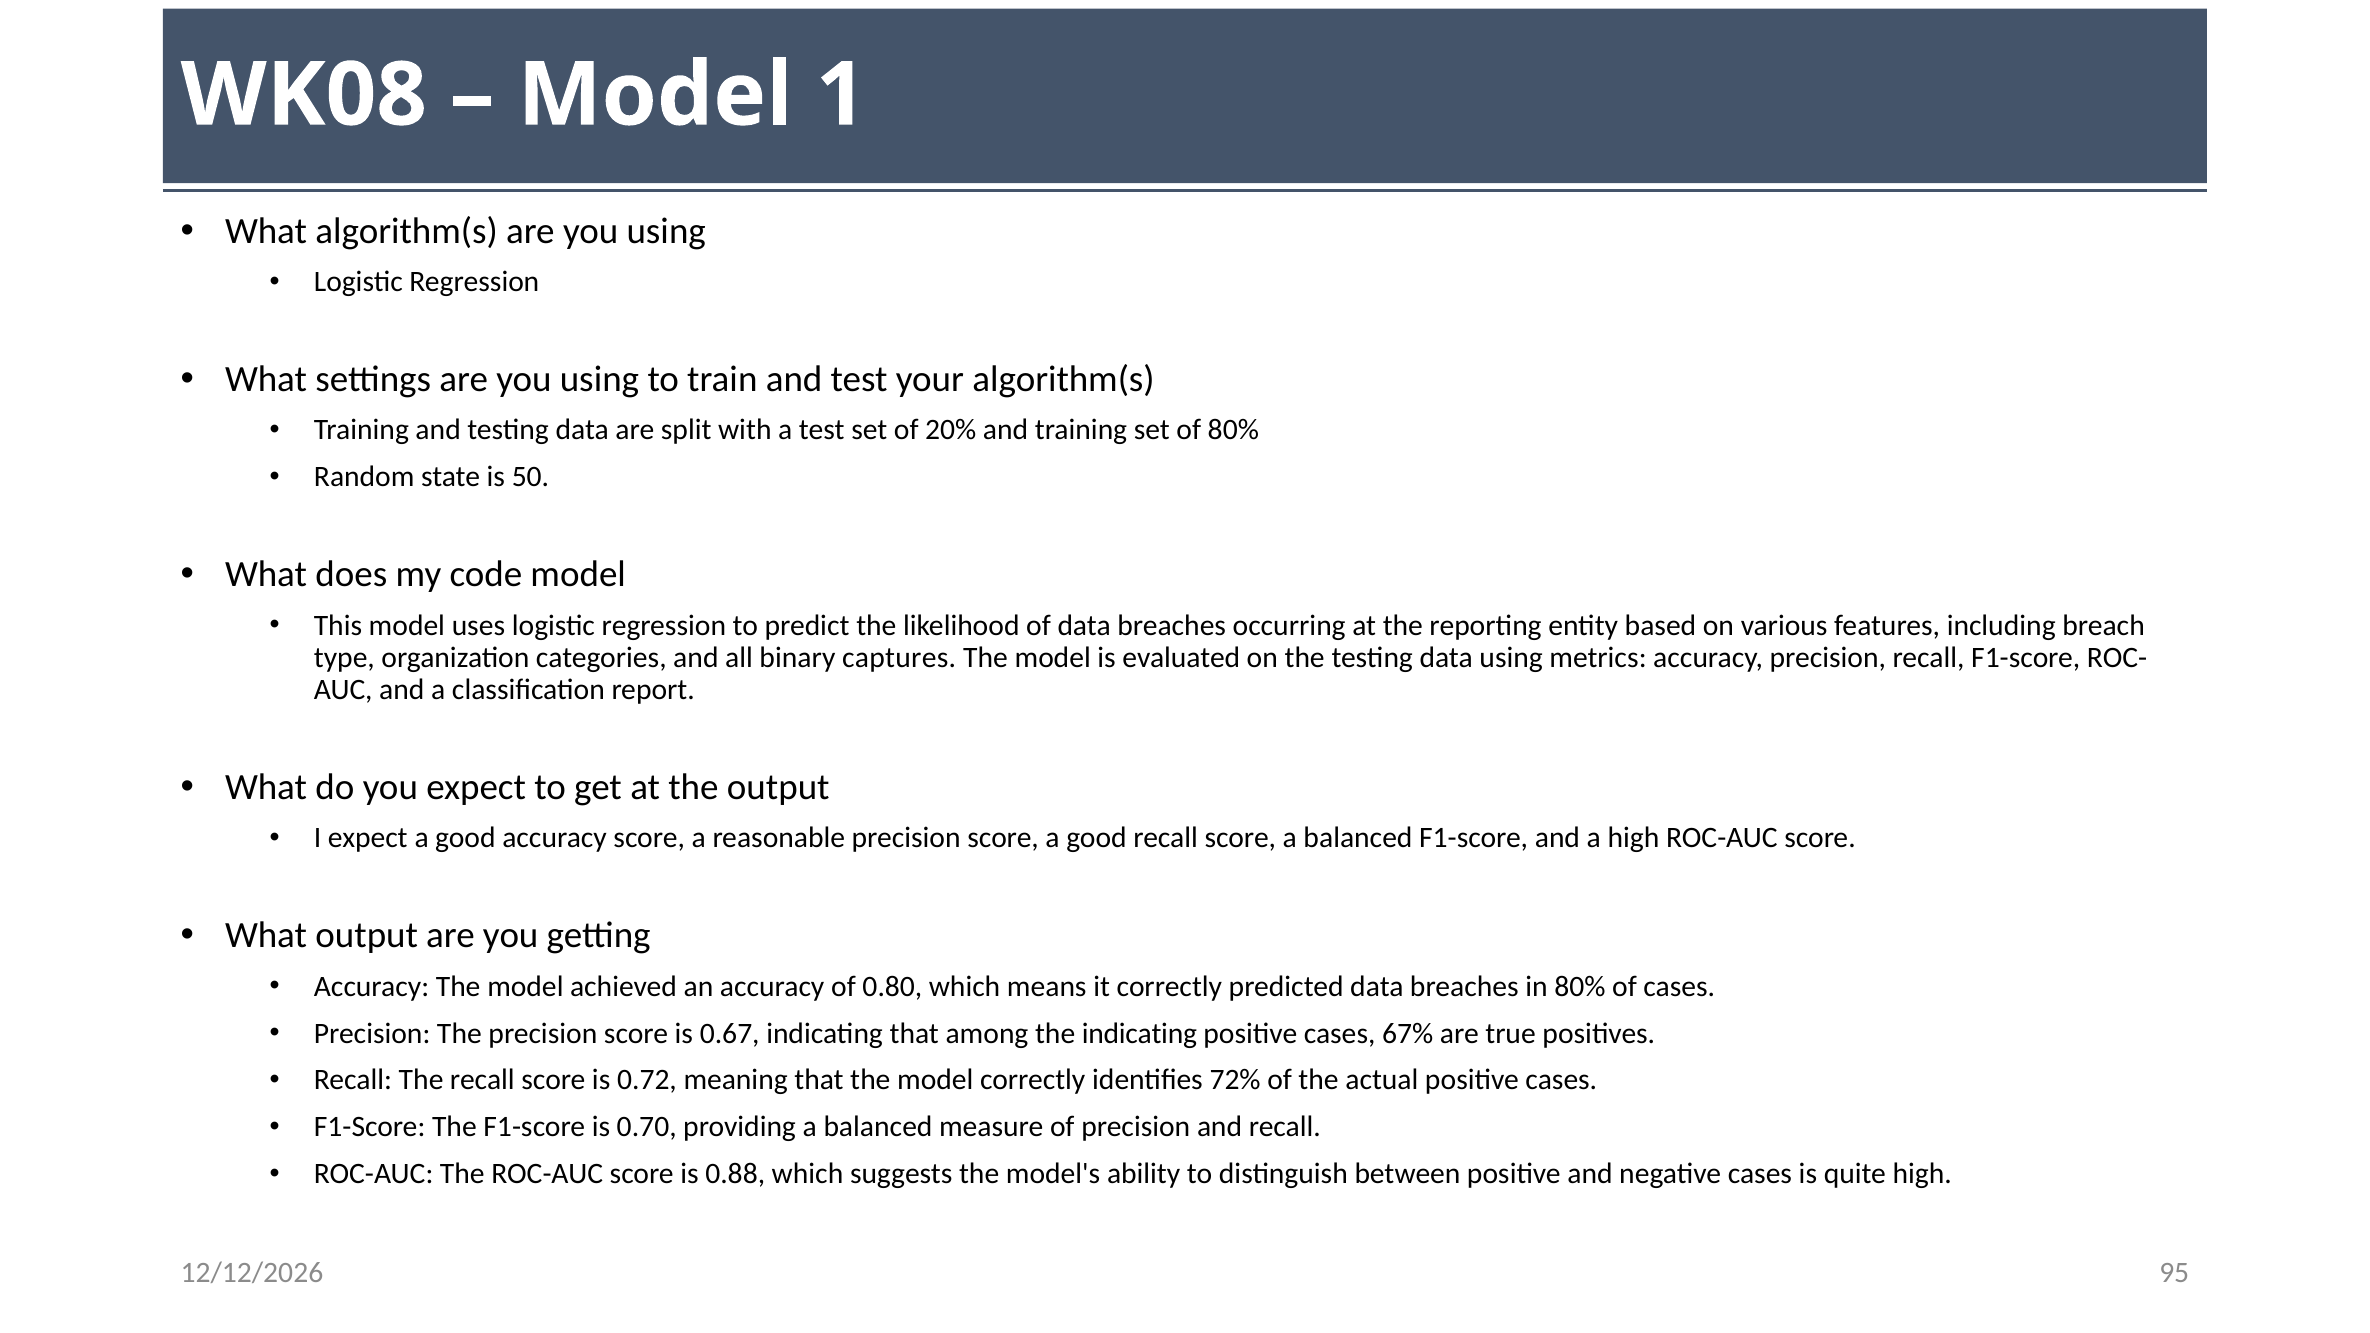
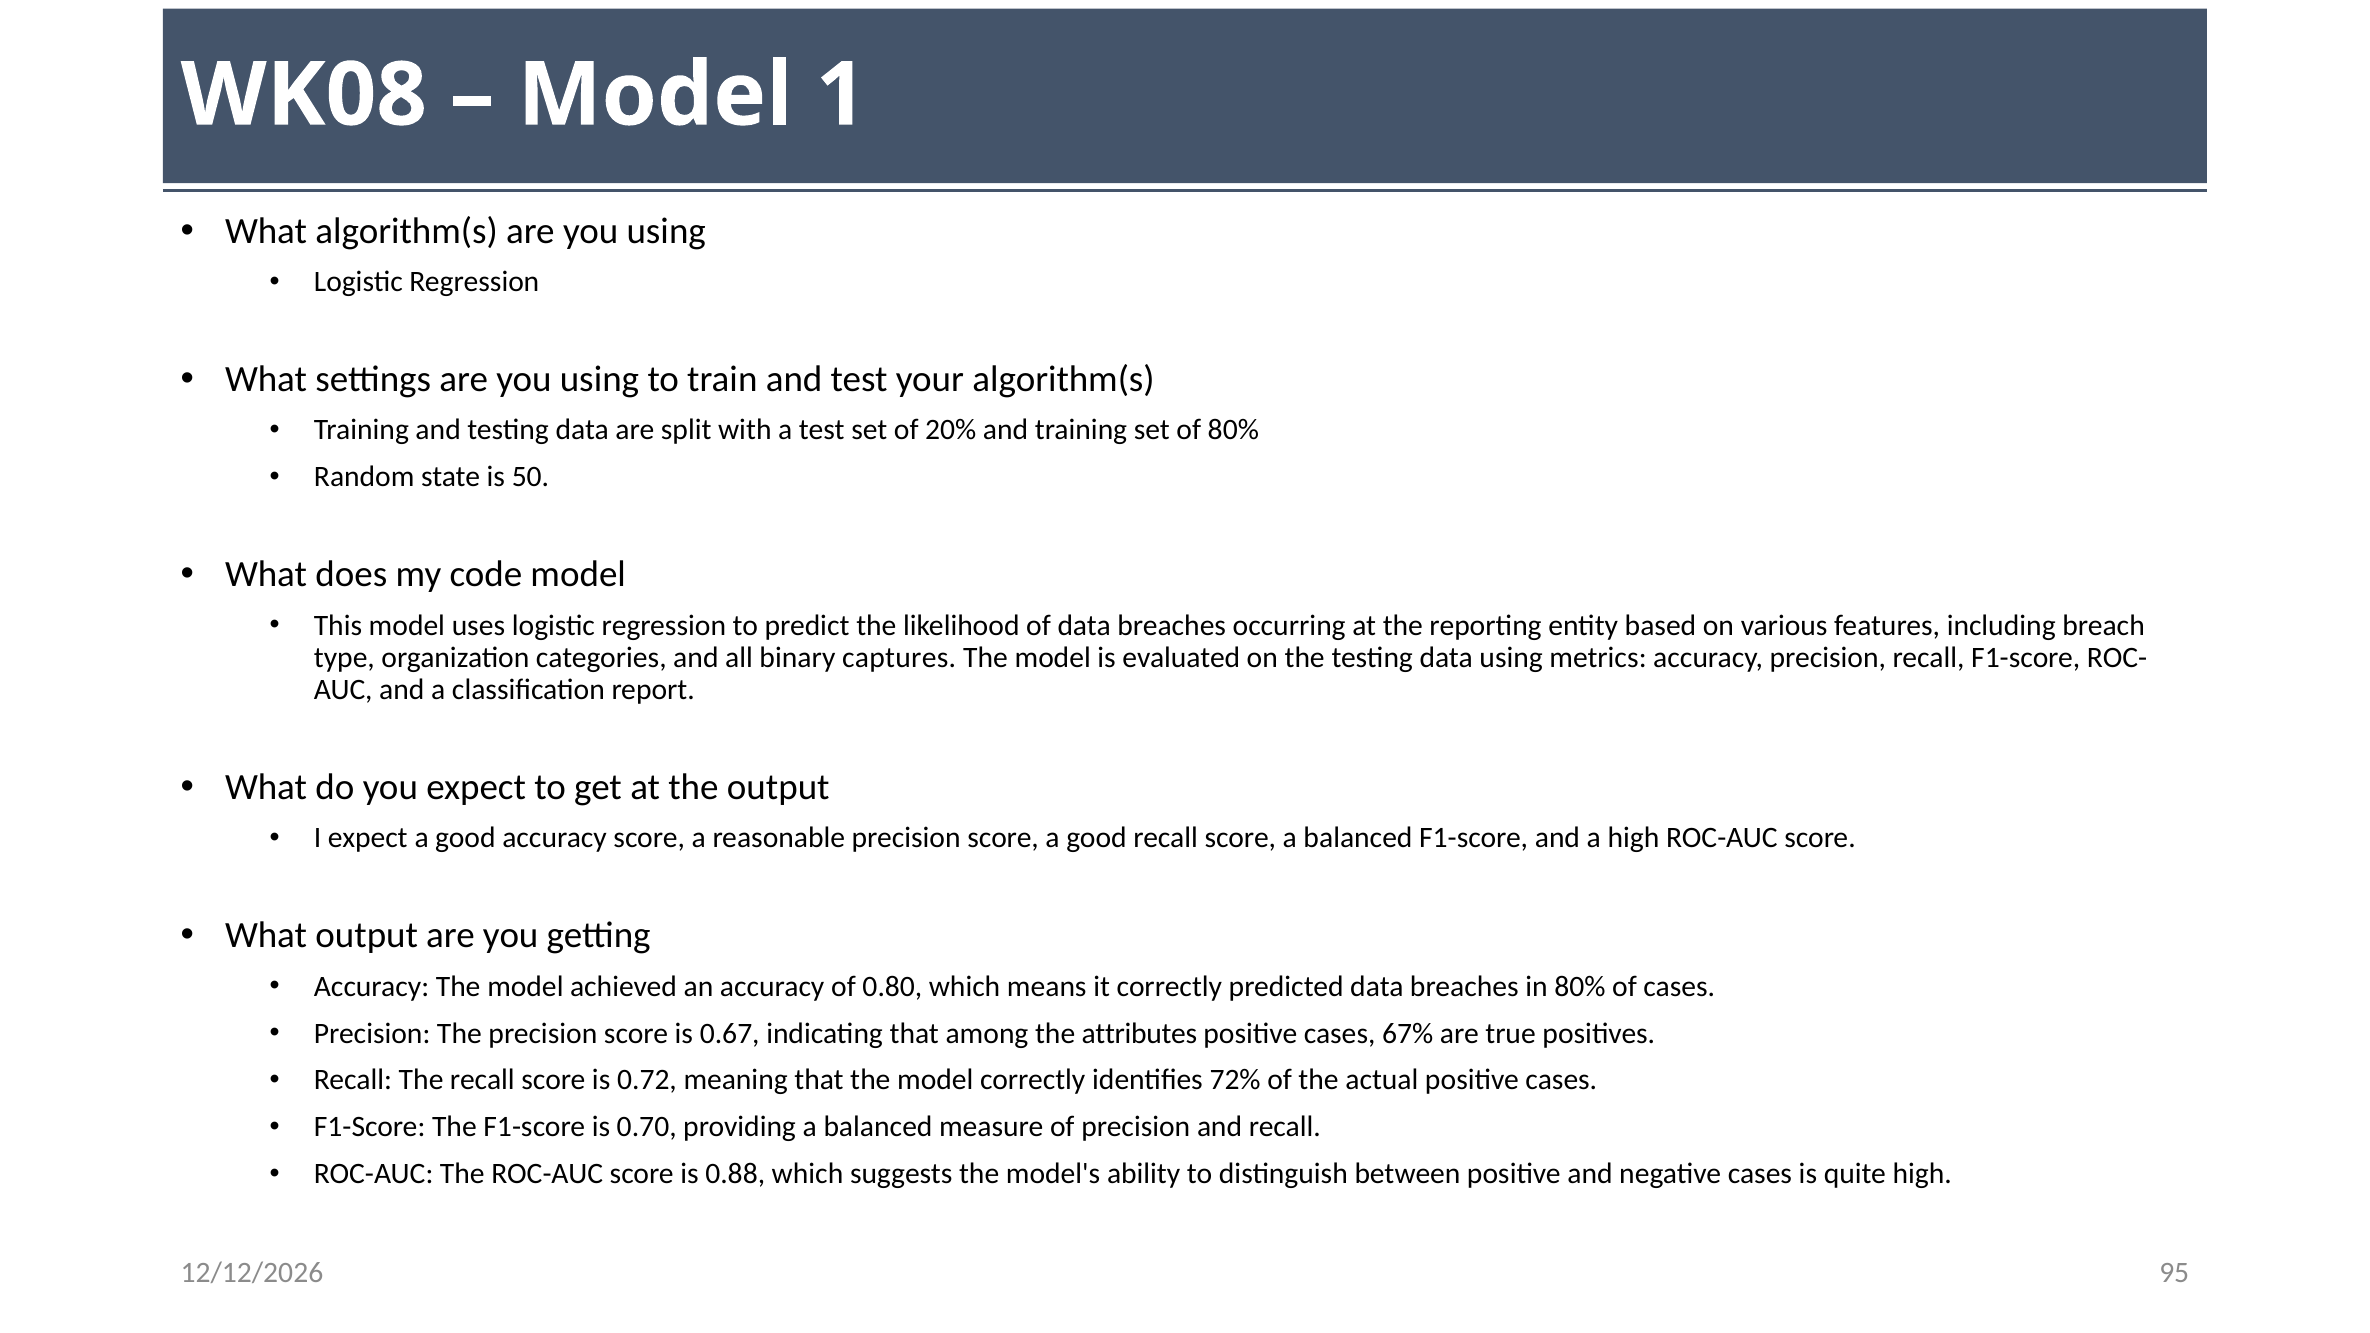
the indicating: indicating -> attributes
